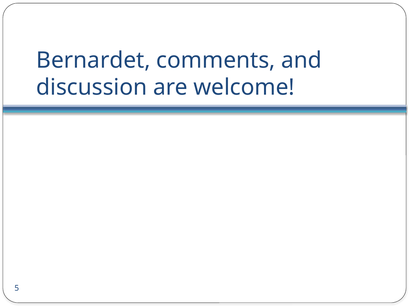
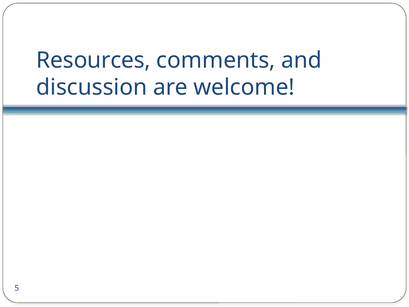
Bernardet: Bernardet -> Resources
